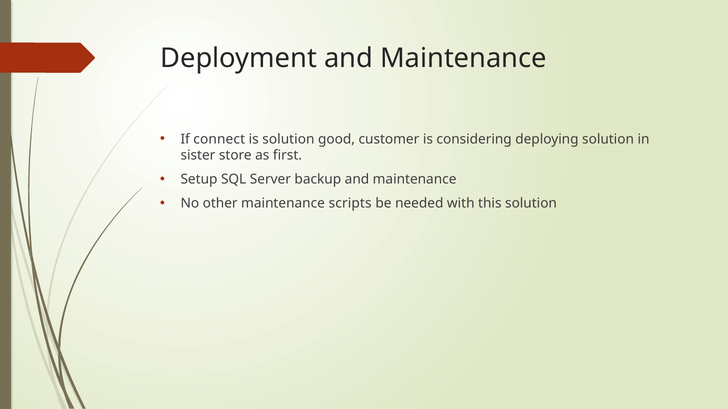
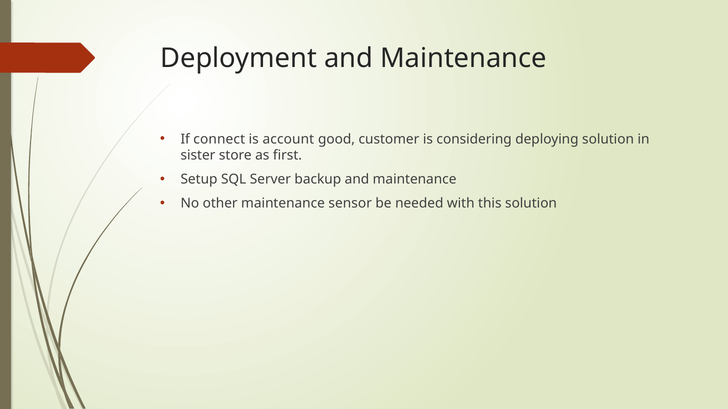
is solution: solution -> account
scripts: scripts -> sensor
